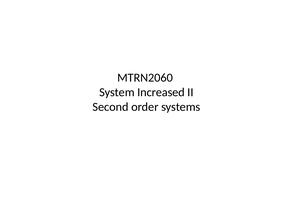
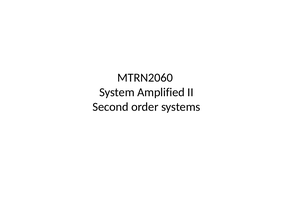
Increased: Increased -> Amplified
